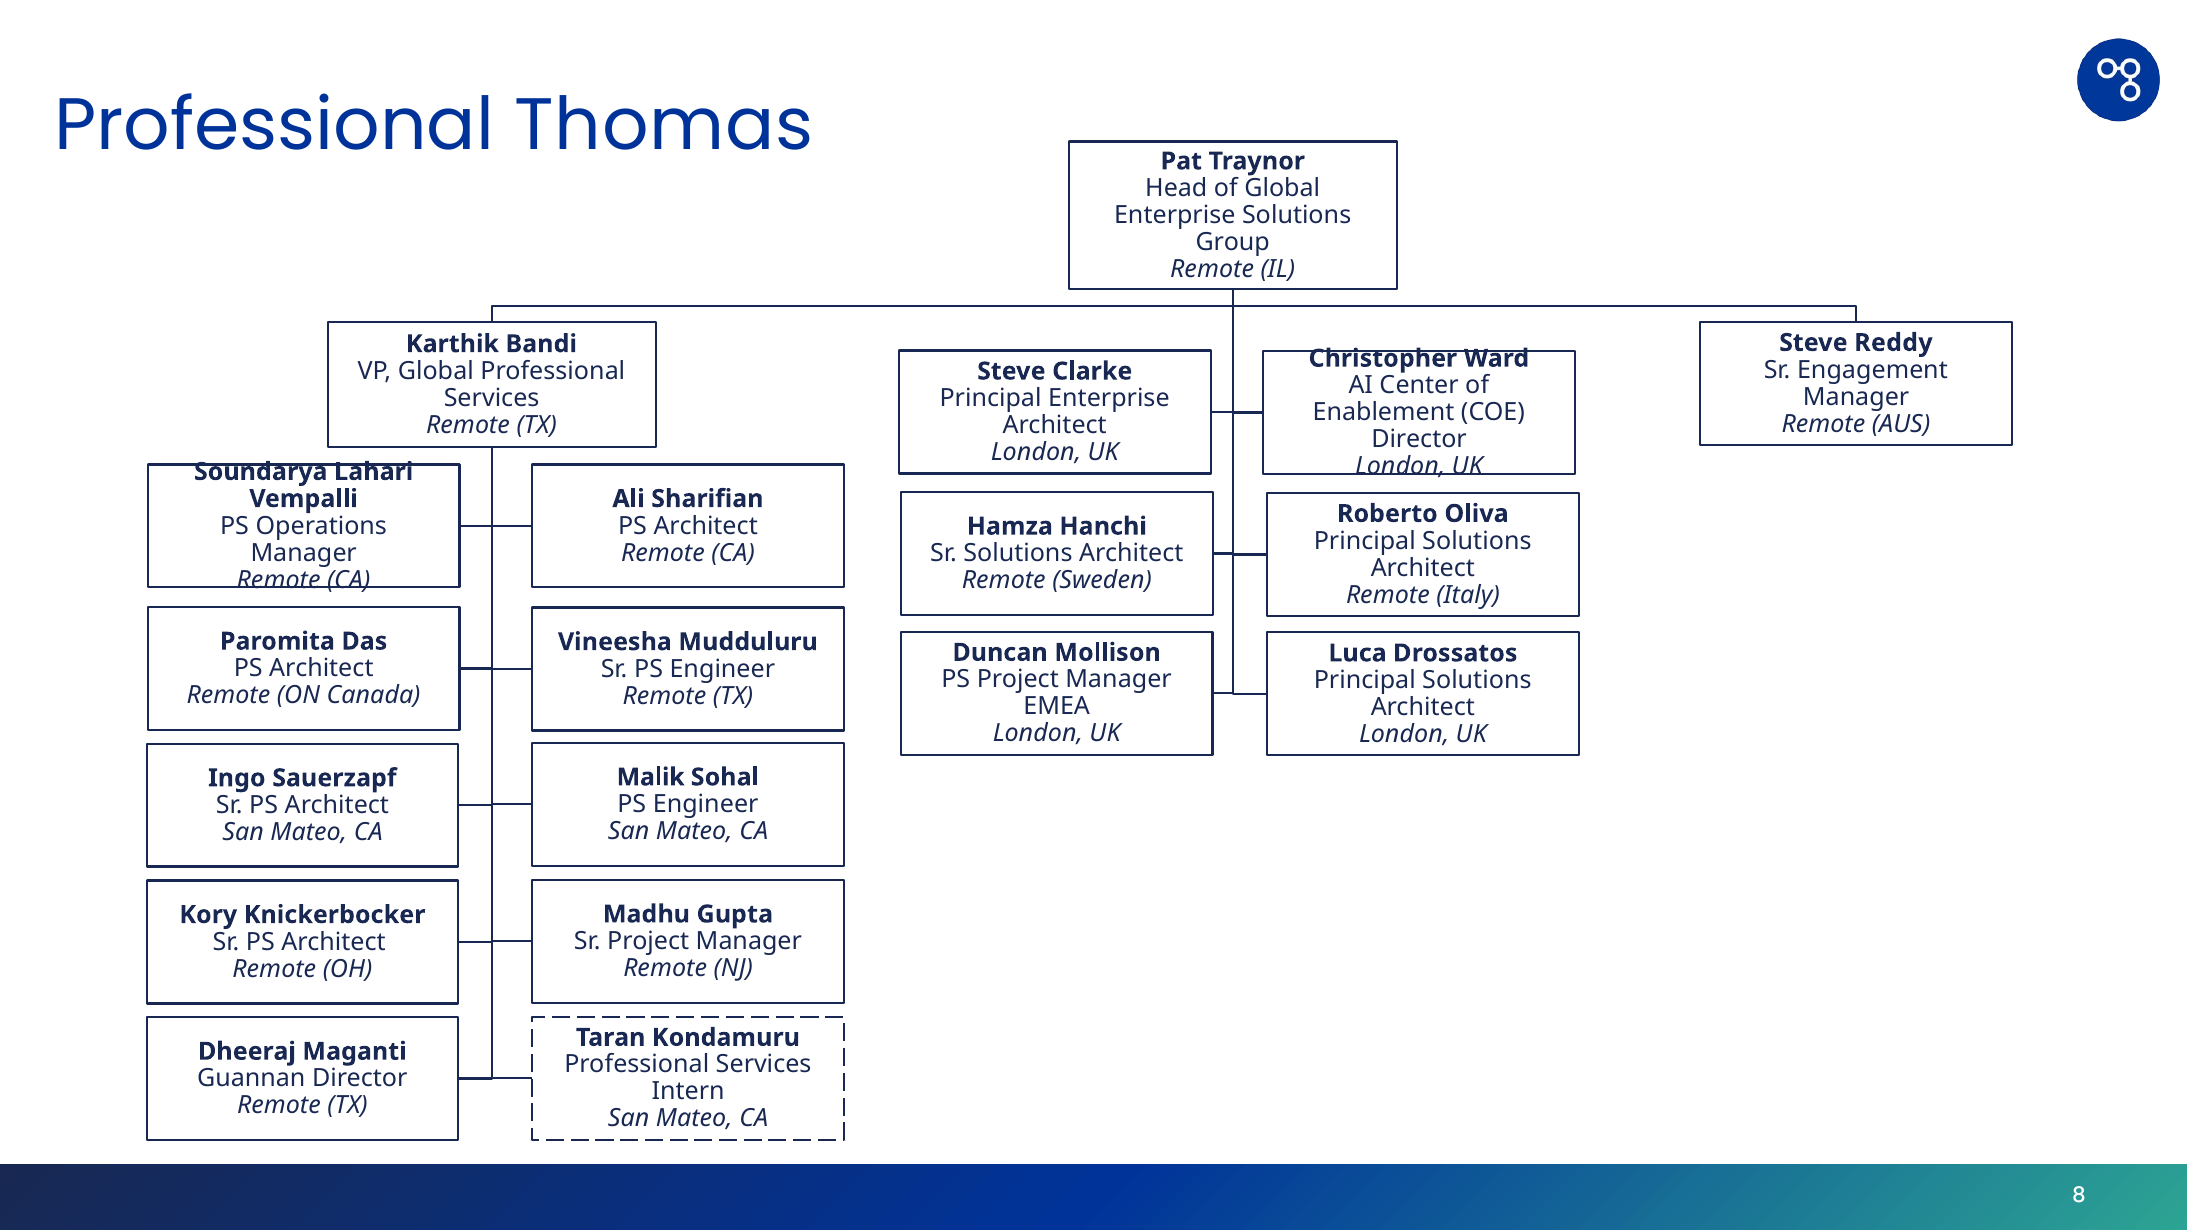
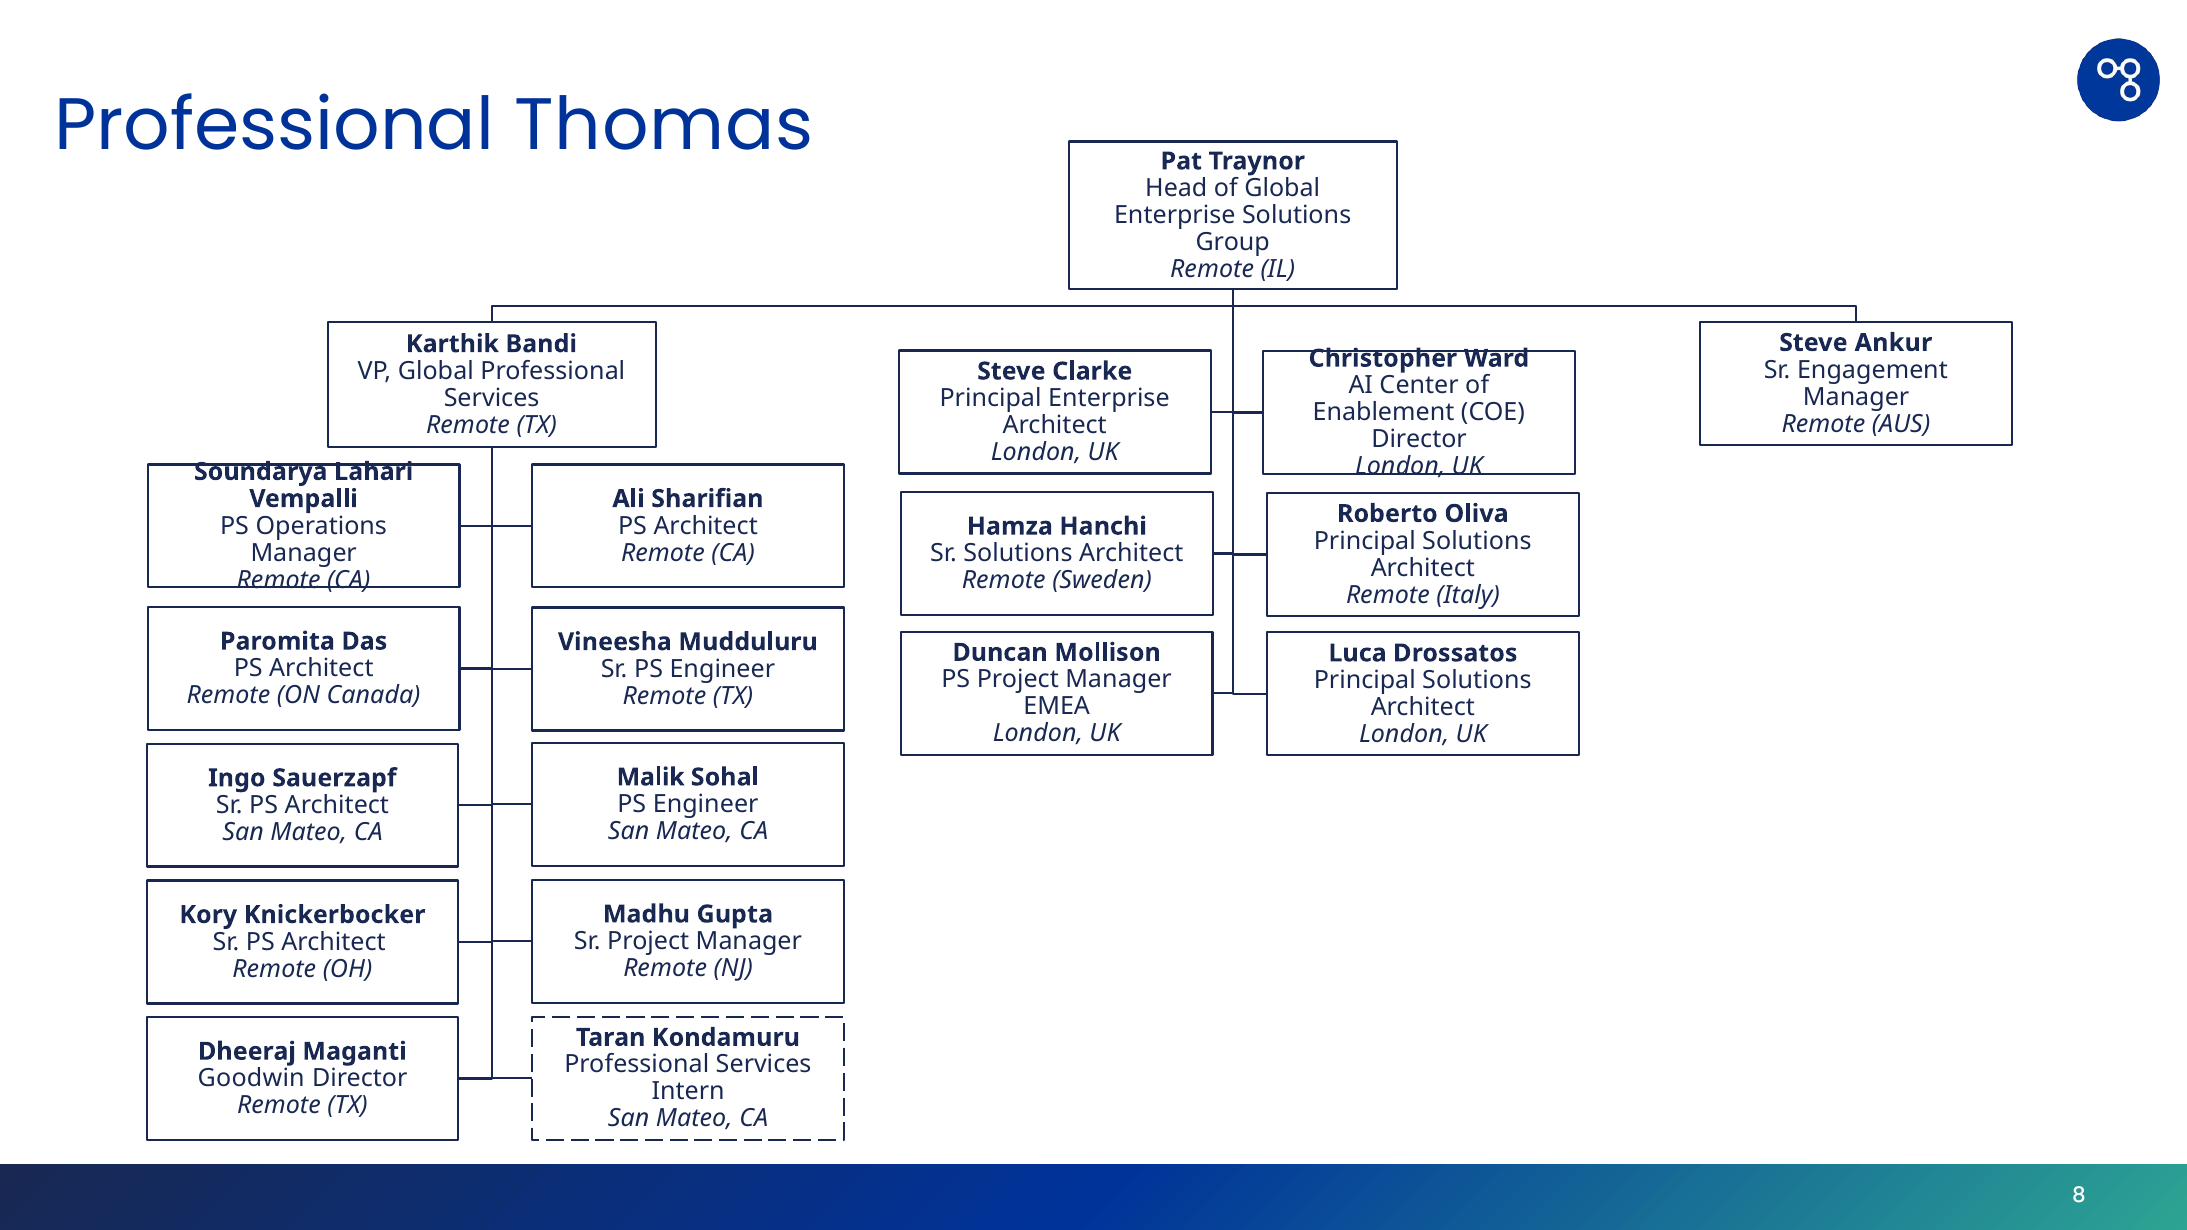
Reddy: Reddy -> Ankur
Guannan: Guannan -> Goodwin
